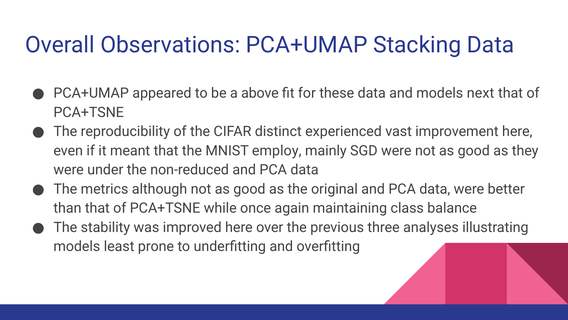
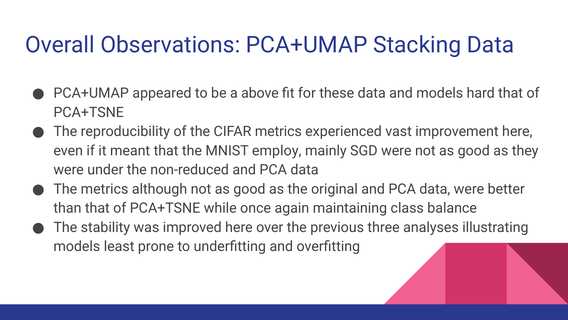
next: next -> hard
CIFAR distinct: distinct -> metrics
